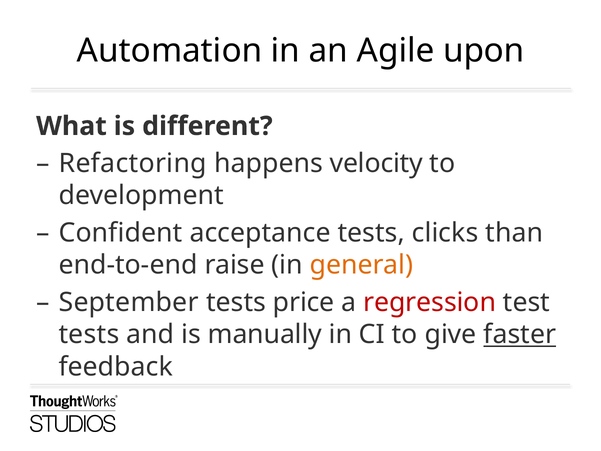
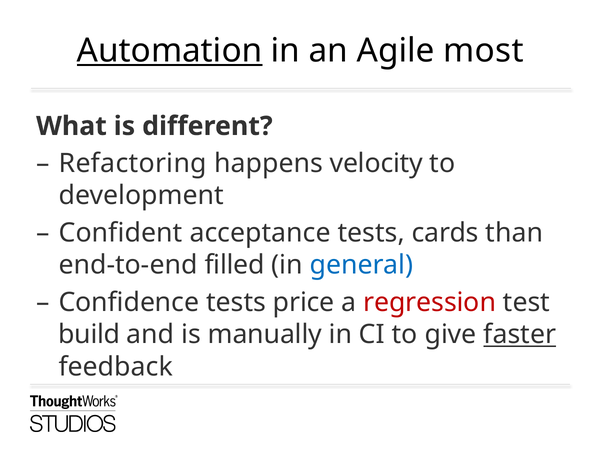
Automation underline: none -> present
upon: upon -> most
clicks: clicks -> cards
raise: raise -> filled
general colour: orange -> blue
September: September -> Confidence
tests at (89, 334): tests -> build
